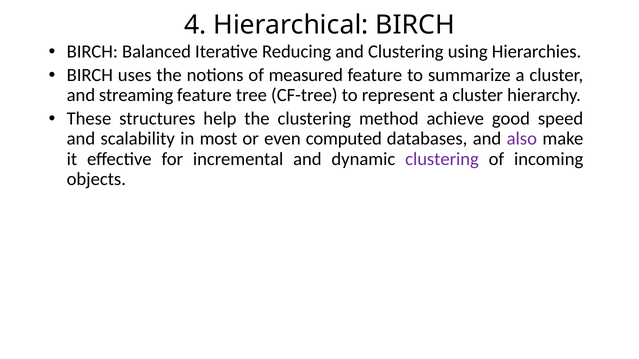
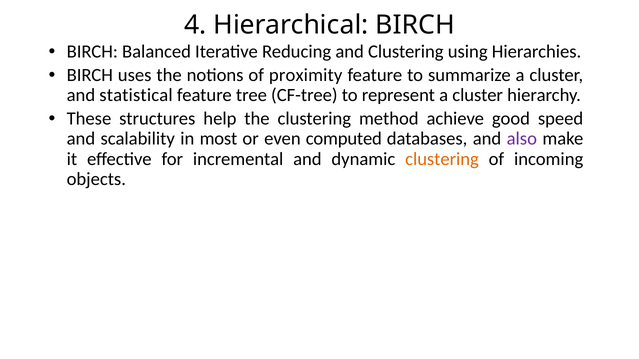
measured: measured -> proximity
streaming: streaming -> statistical
clustering at (442, 159) colour: purple -> orange
